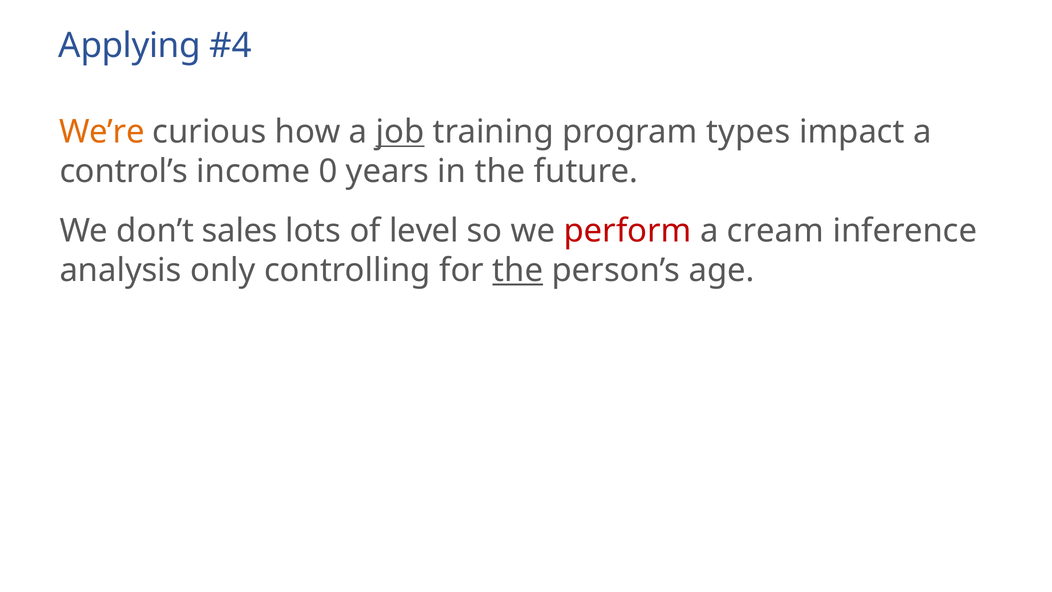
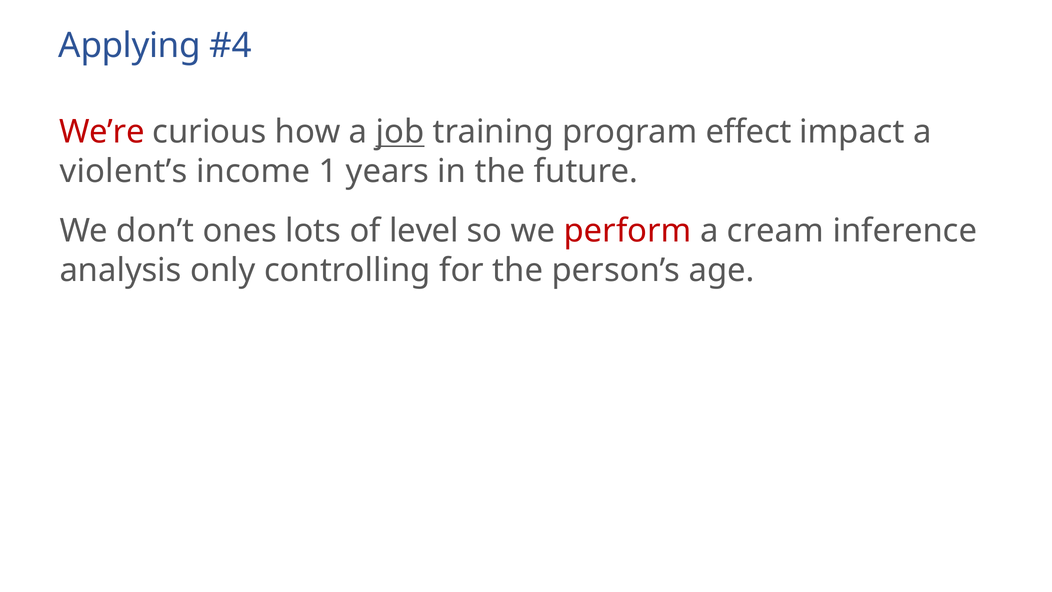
We’re colour: orange -> red
types: types -> effect
control’s: control’s -> violent’s
0: 0 -> 1
sales: sales -> ones
the at (518, 270) underline: present -> none
